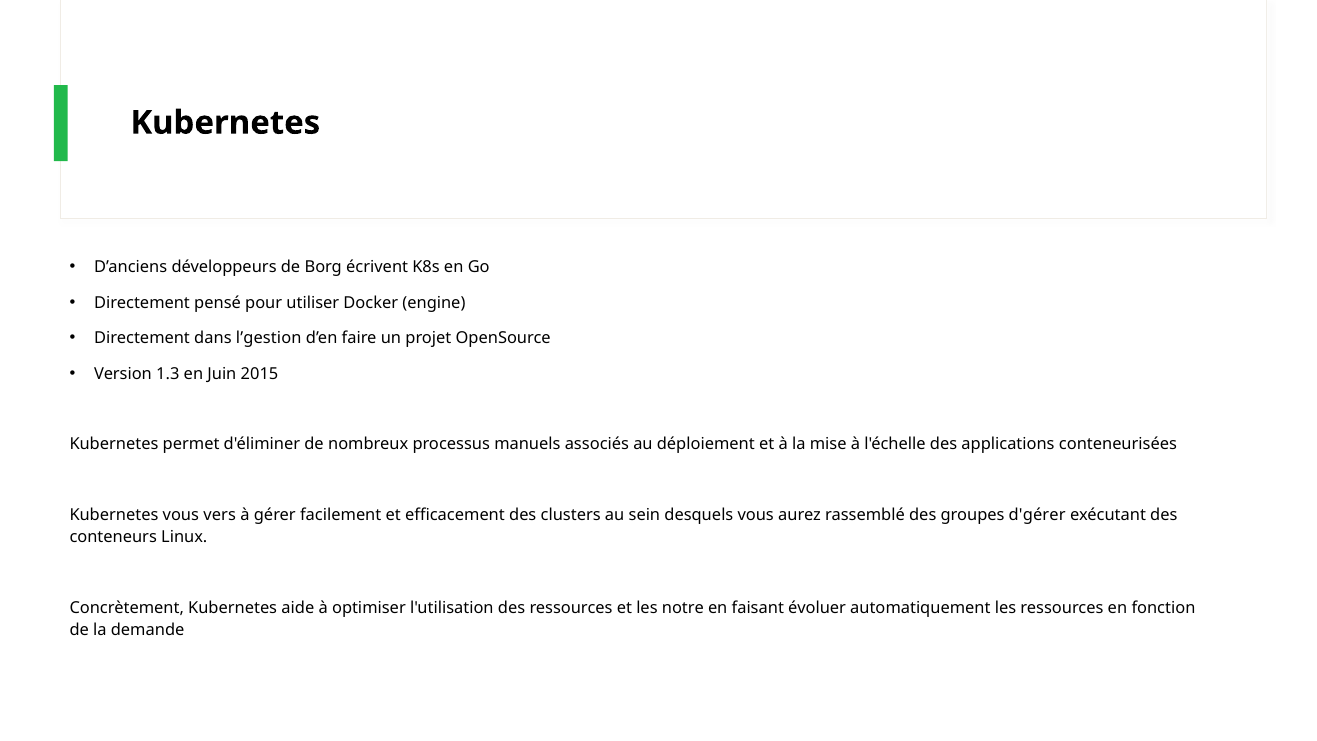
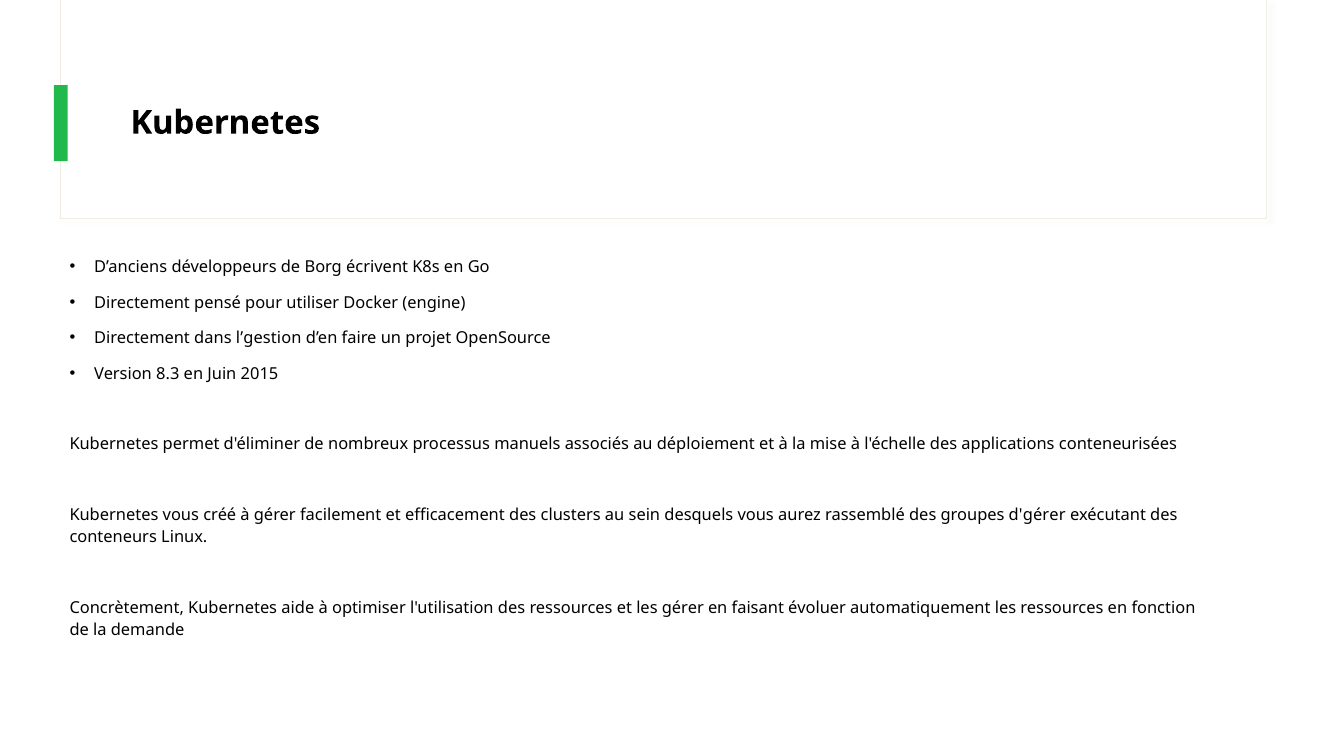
1.3: 1.3 -> 8.3
vers: vers -> créé
les notre: notre -> gérer
